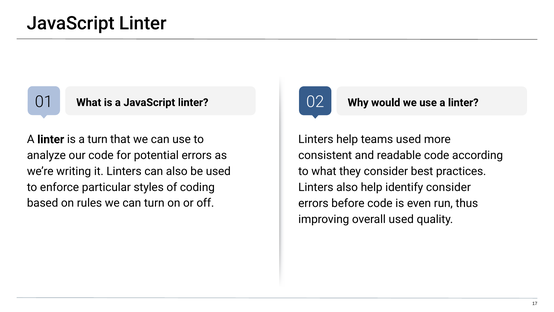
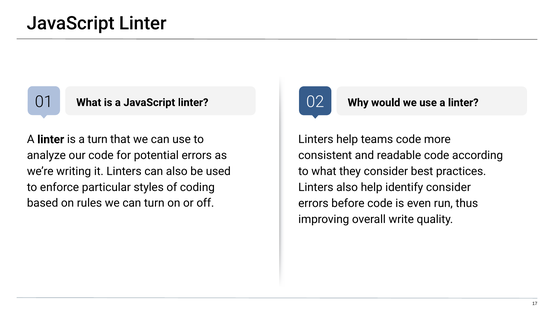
teams used: used -> code
overall used: used -> write
